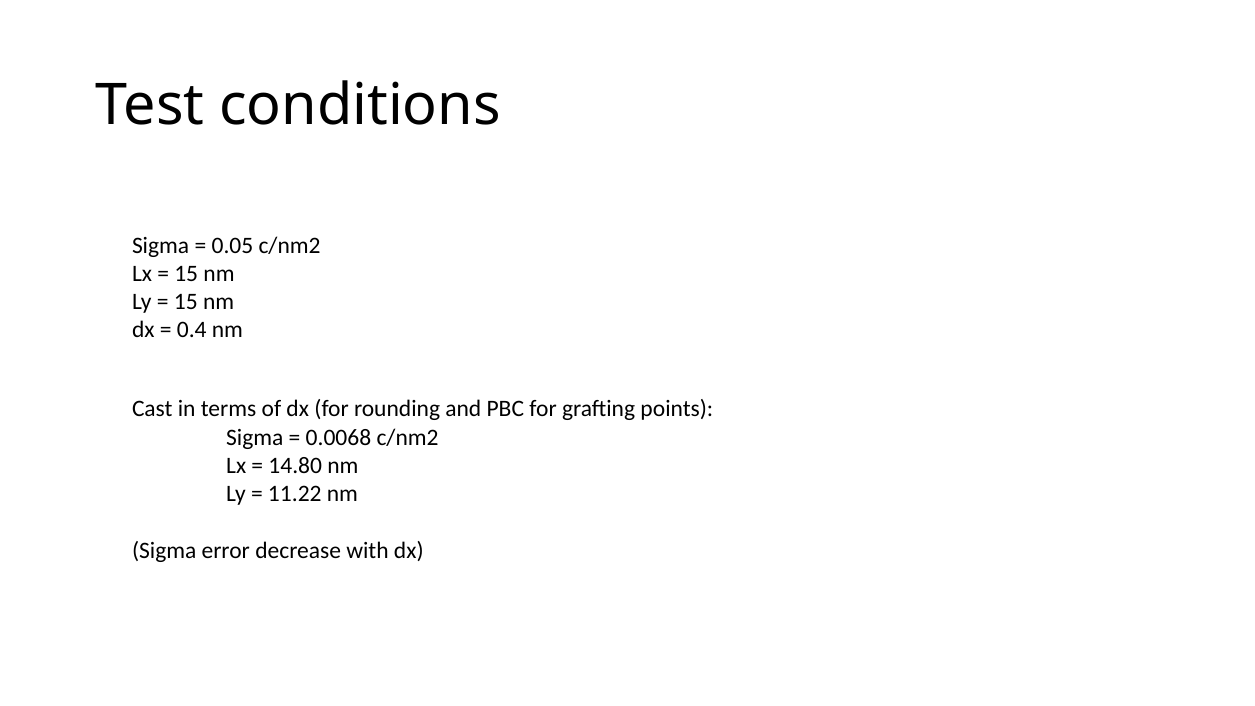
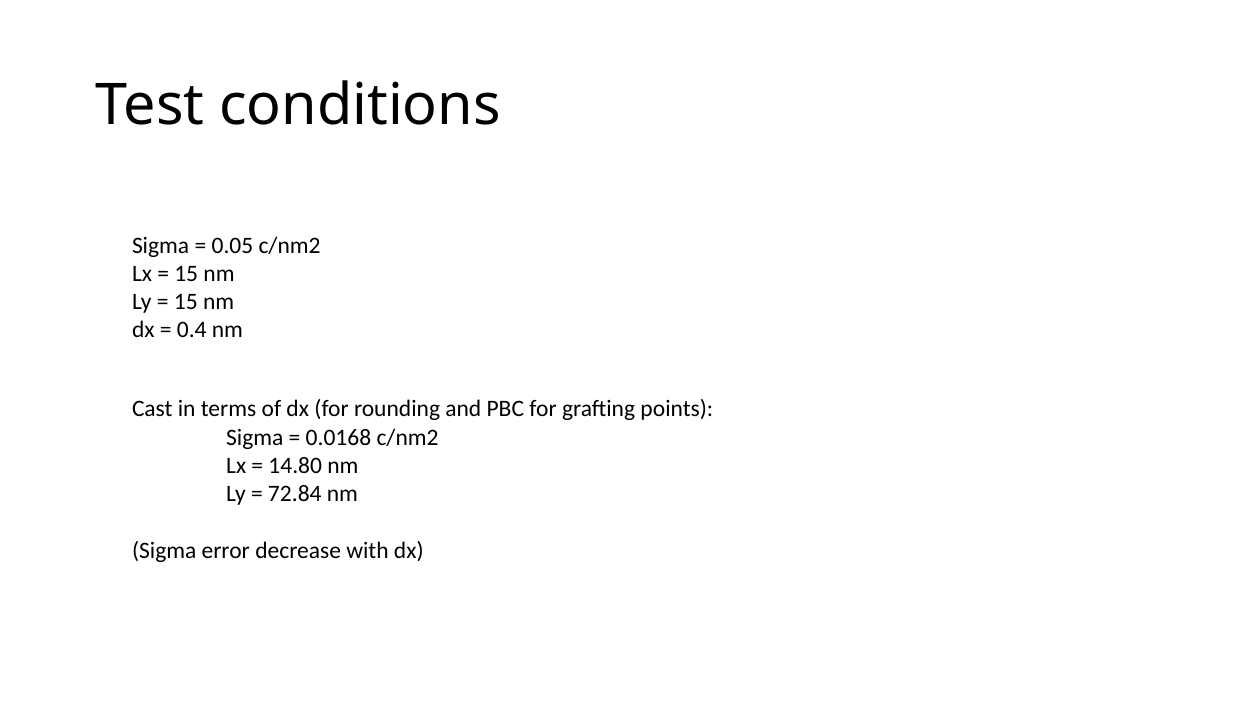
0.0068: 0.0068 -> 0.0168
11.22: 11.22 -> 72.84
